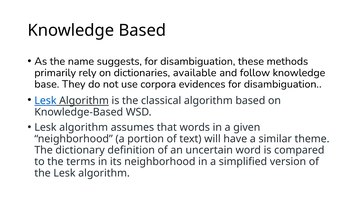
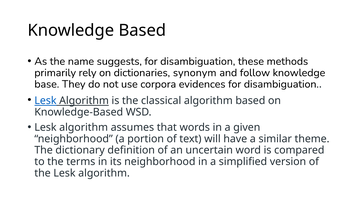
available: available -> synonym
